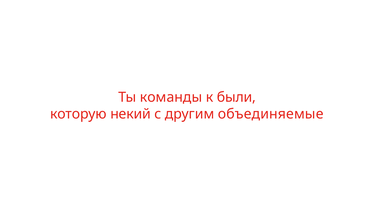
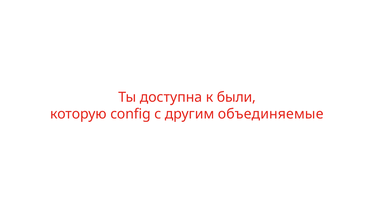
команды: команды -> доступна
некий: некий -> config
